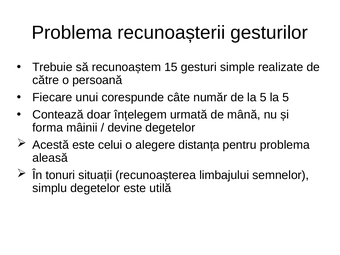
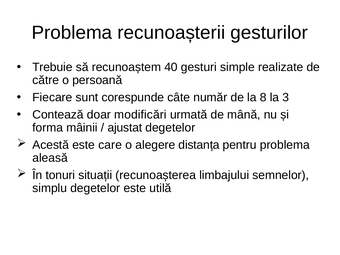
15: 15 -> 40
unui: unui -> sunt
de la 5: 5 -> 8
5 at (286, 97): 5 -> 3
înțelegem: înțelegem -> modificări
devine: devine -> ajustat
celui: celui -> care
